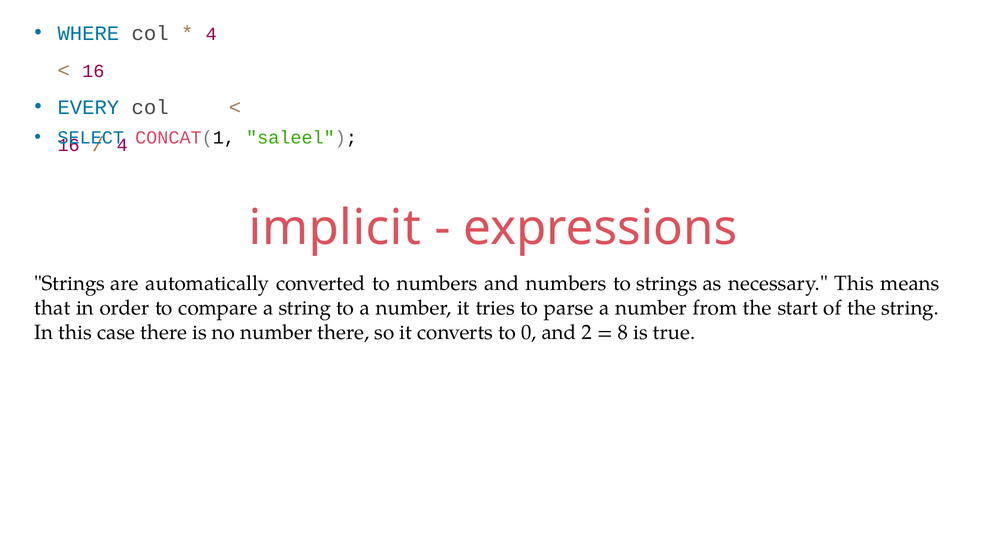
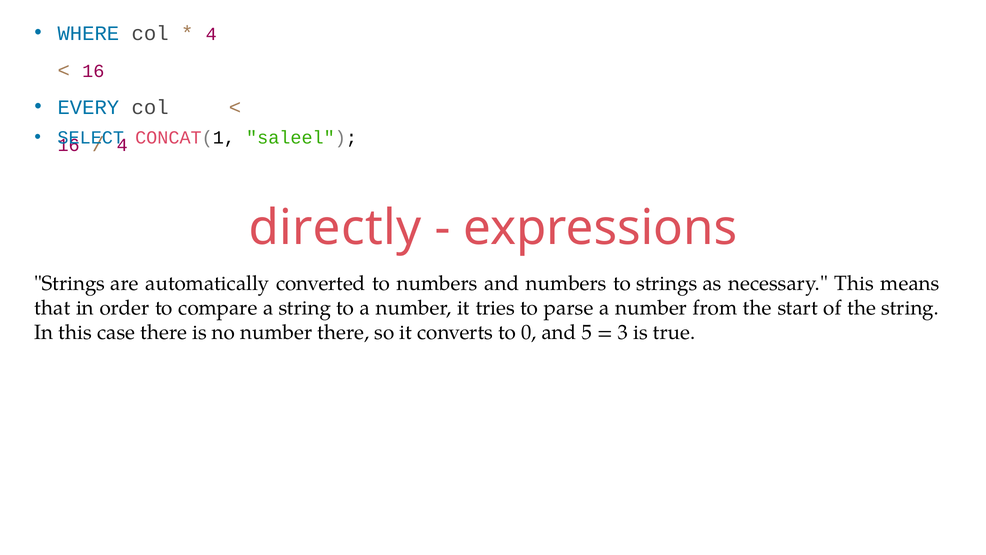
implicit: implicit -> directly
2: 2 -> 5
8: 8 -> 3
